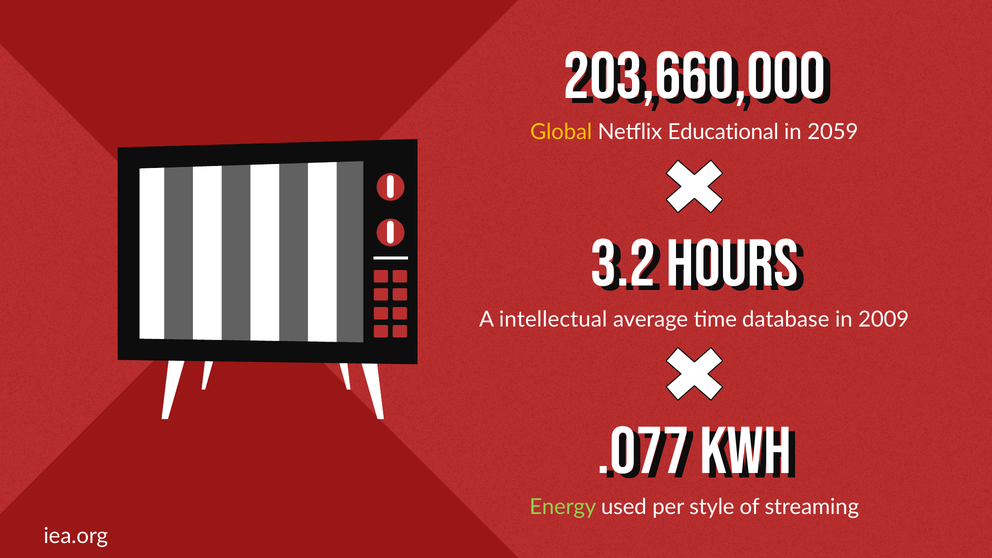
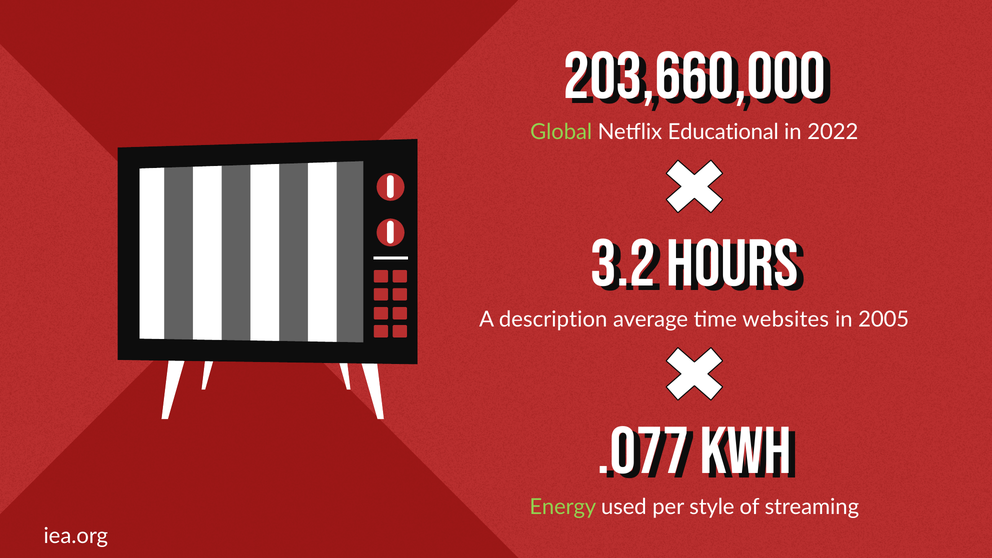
Global colour: yellow -> light green
2059: 2059 -> 2022
intellectual: intellectual -> description
database: database -> websites
2009: 2009 -> 2005
